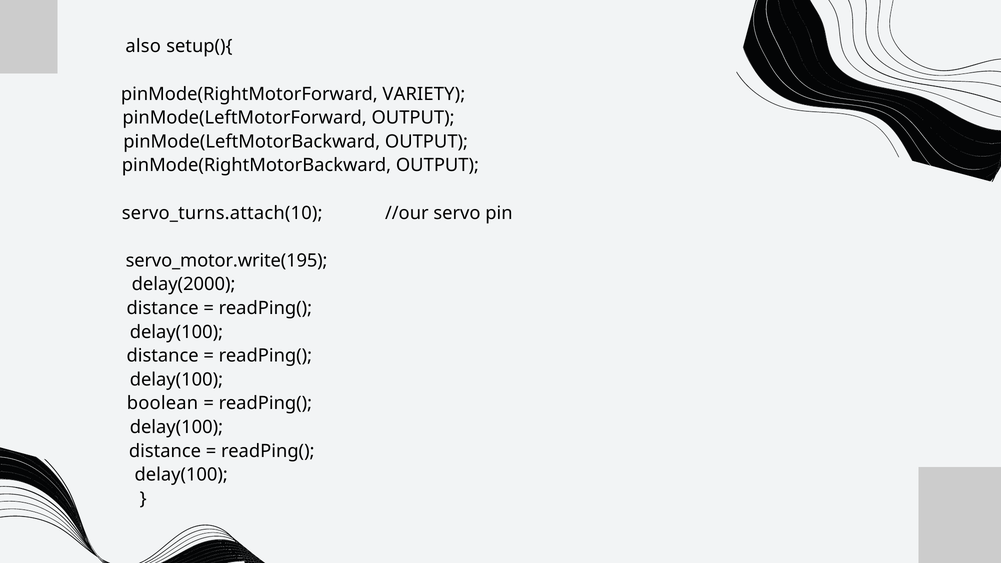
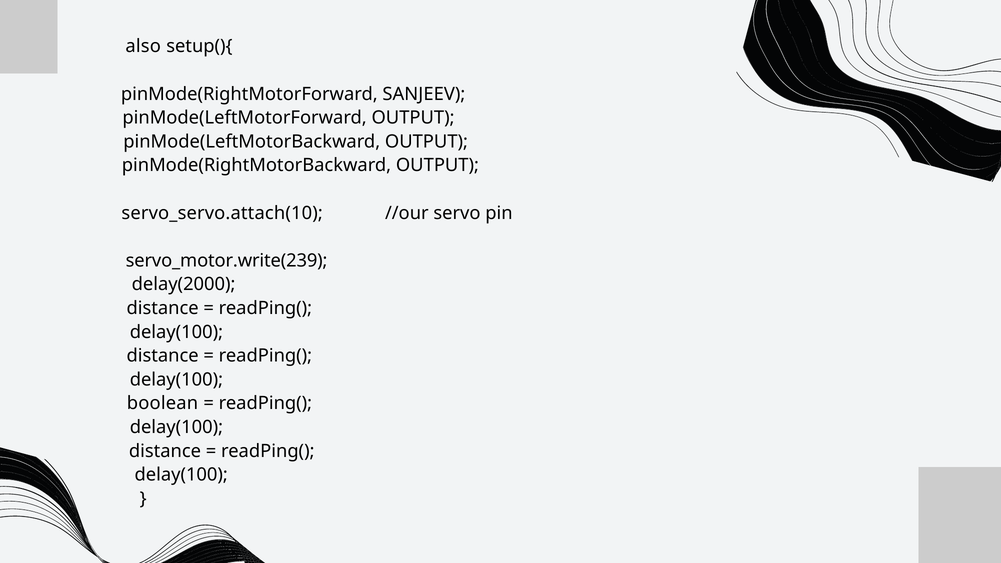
VARIETY: VARIETY -> SANJEEV
servo_turns.attach(10: servo_turns.attach(10 -> servo_servo.attach(10
servo_motor.write(195: servo_motor.write(195 -> servo_motor.write(239
